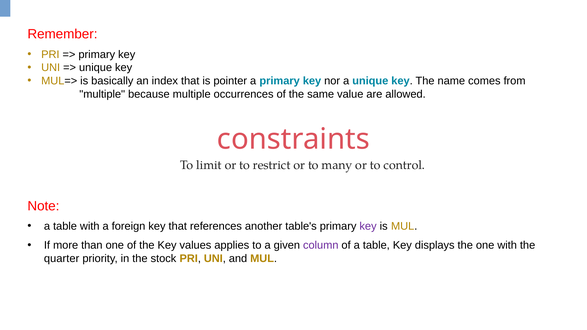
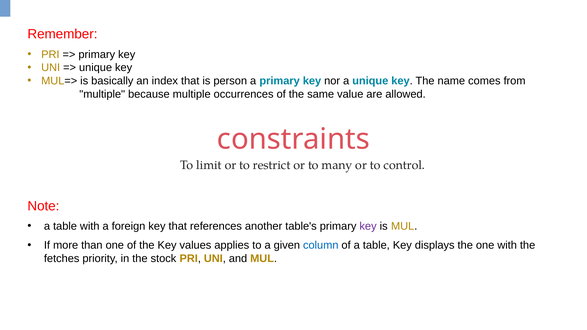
pointer: pointer -> person
column colour: purple -> blue
quarter: quarter -> fetches
